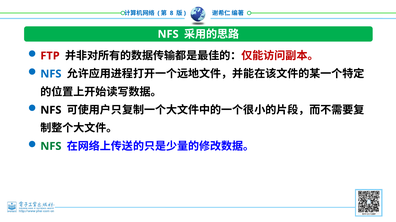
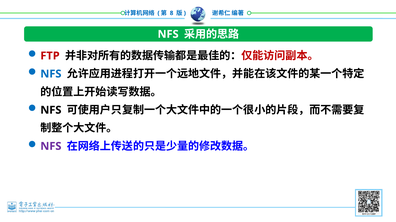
NFS at (51, 147) colour: green -> purple
